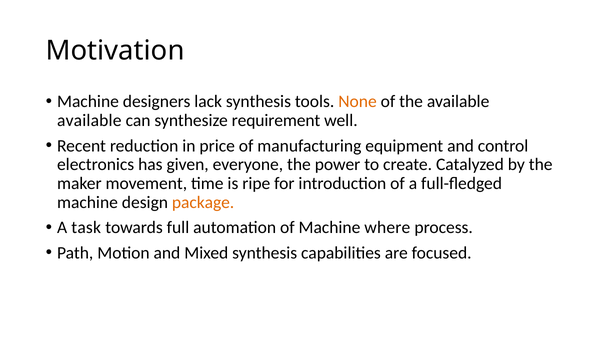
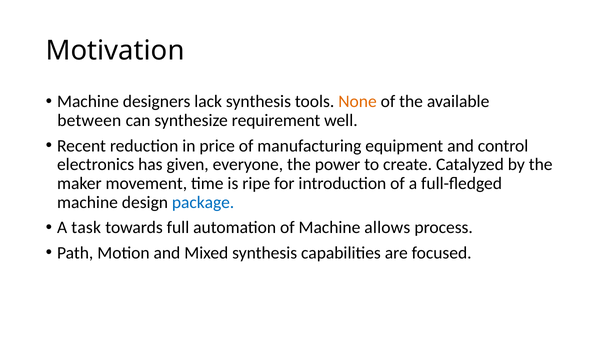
available at (89, 121): available -> between
package colour: orange -> blue
where: where -> allows
